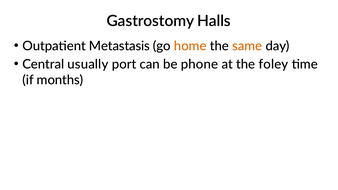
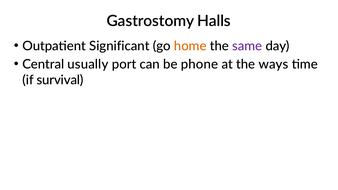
Metastasis: Metastasis -> Significant
same colour: orange -> purple
foley: foley -> ways
months: months -> survival
